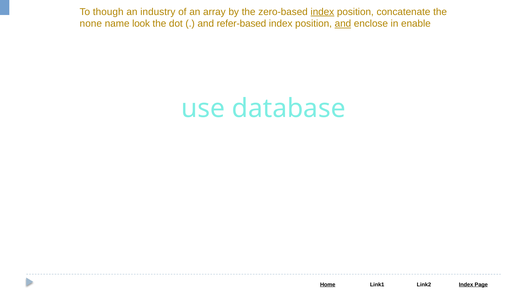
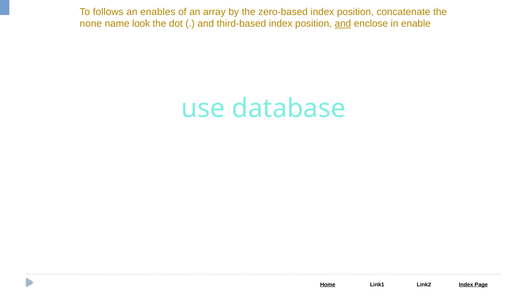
though: though -> follows
industry: industry -> enables
index at (322, 12) underline: present -> none
refer-based: refer-based -> third-based
